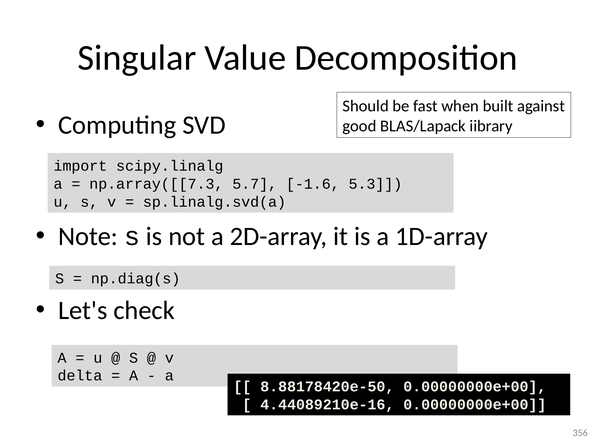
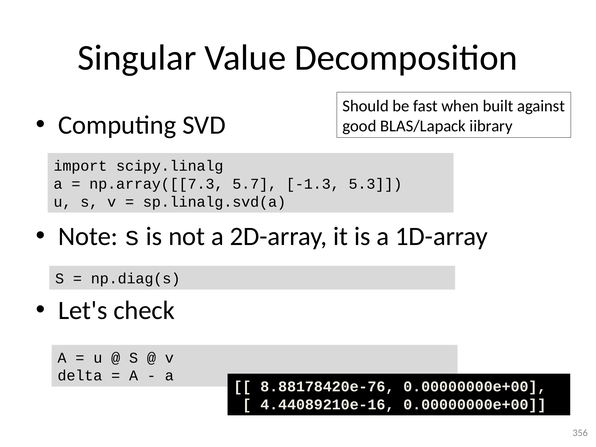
-1.6: -1.6 -> -1.3
8.88178420e-50: 8.88178420e-50 -> 8.88178420e-76
